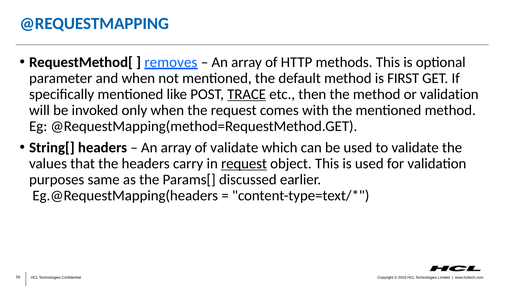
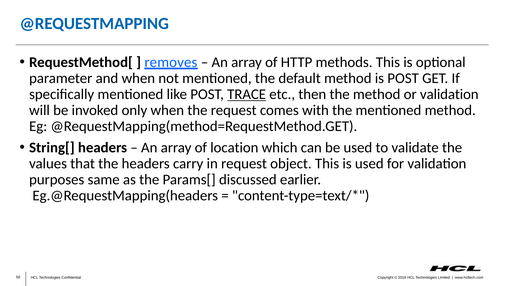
is FIRST: FIRST -> POST
of validate: validate -> location
request at (244, 163) underline: present -> none
